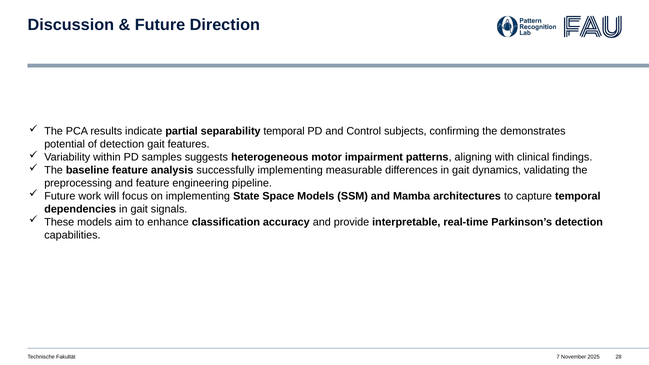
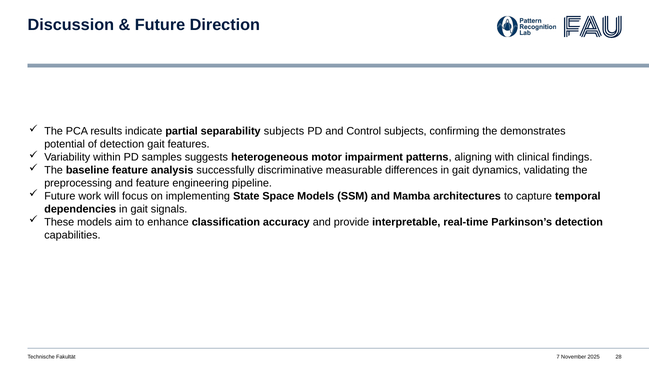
separability temporal: temporal -> subjects
successfully implementing: implementing -> discriminative
